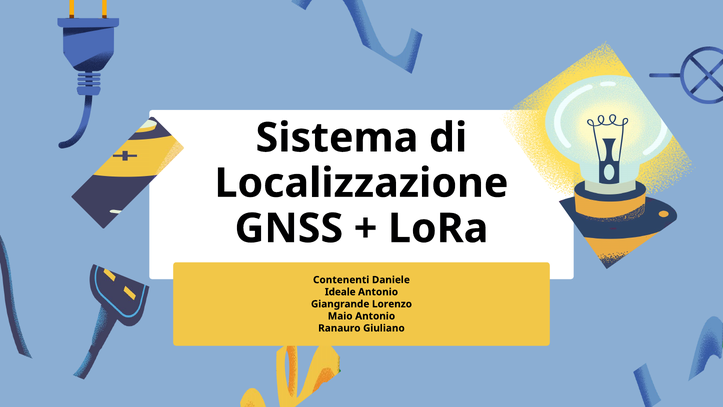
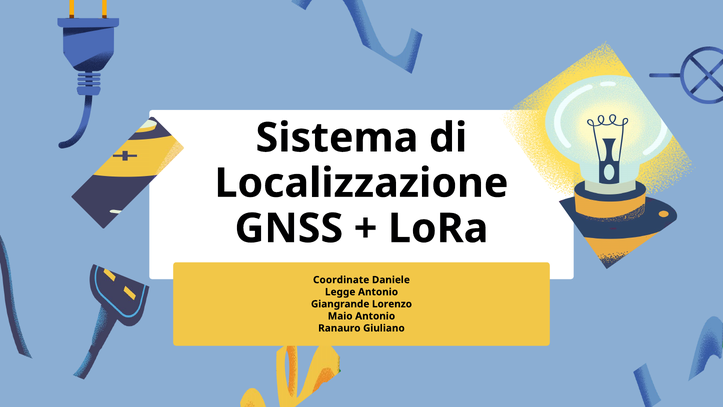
Contenenti: Contenenti -> Coordinate
Ideale: Ideale -> Legge
